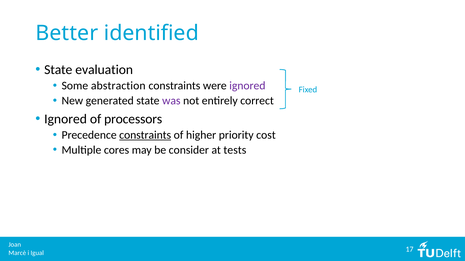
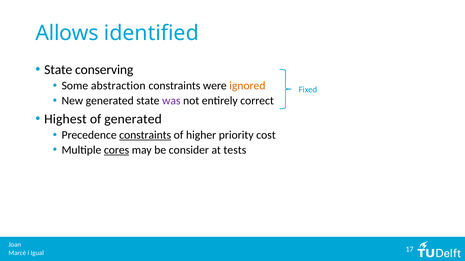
Better: Better -> Allows
evaluation: evaluation -> conserving
ignored at (247, 86) colour: purple -> orange
Ignored at (66, 119): Ignored -> Highest
of processors: processors -> generated
cores underline: none -> present
